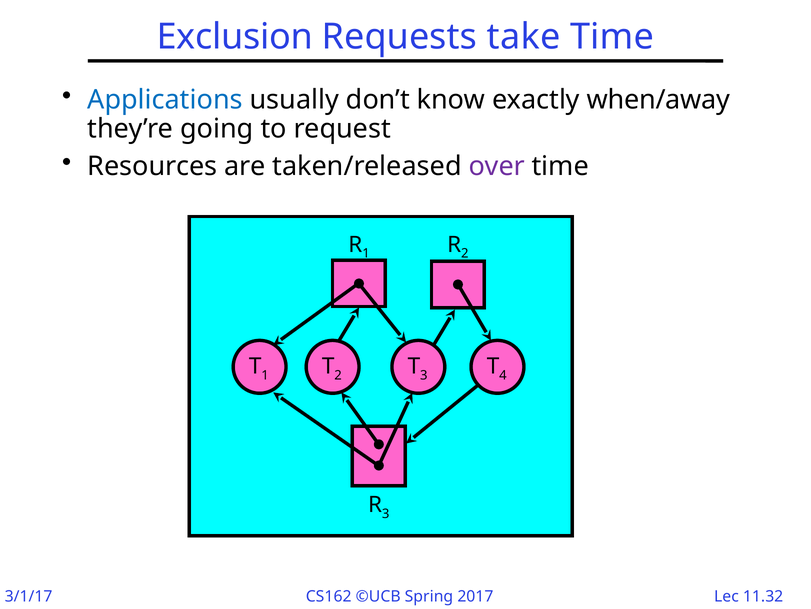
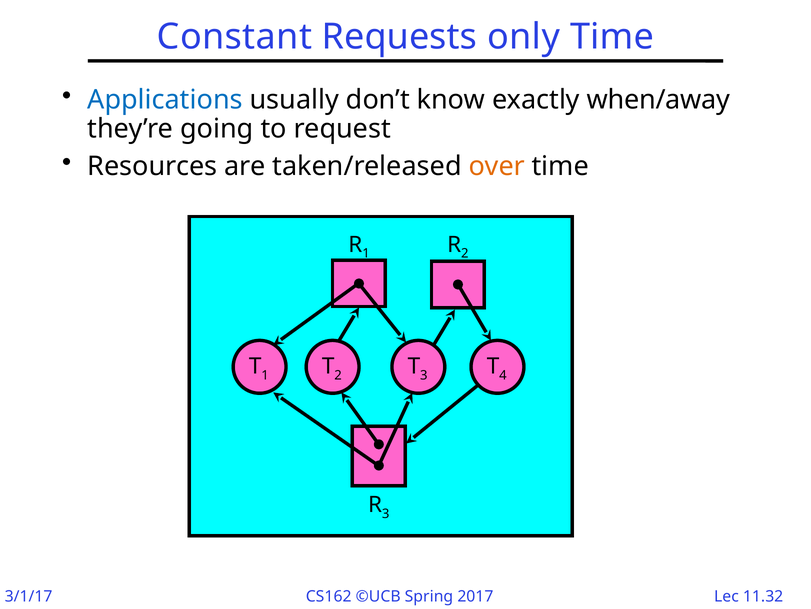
Exclusion: Exclusion -> Constant
take: take -> only
over colour: purple -> orange
